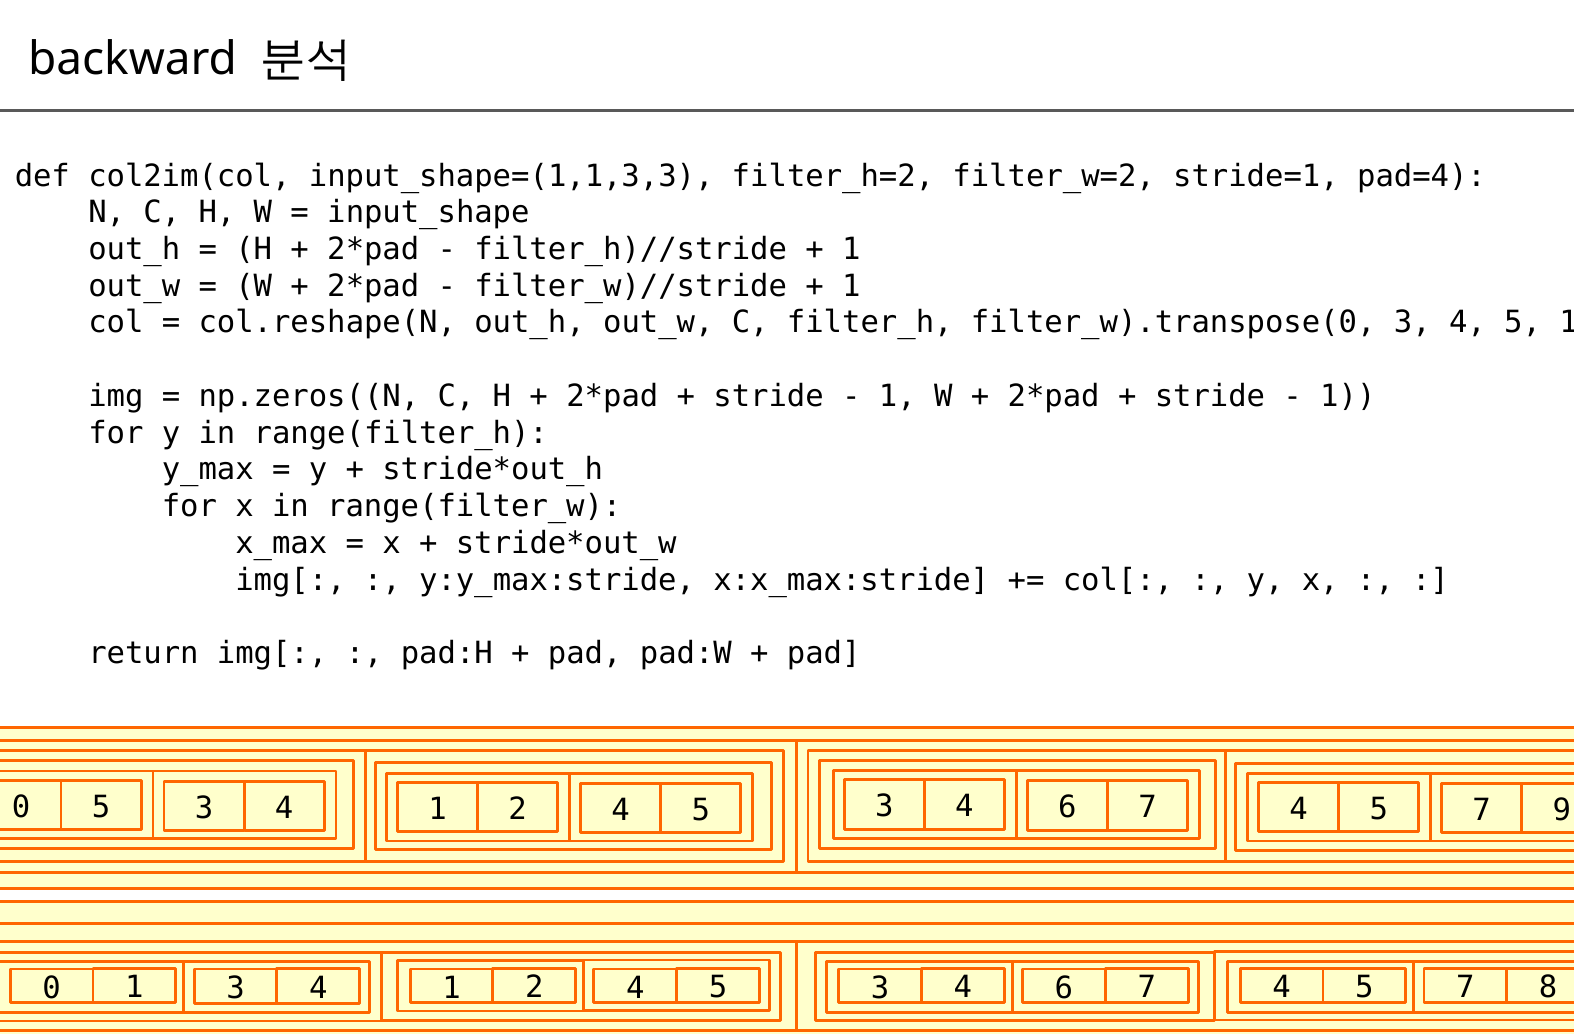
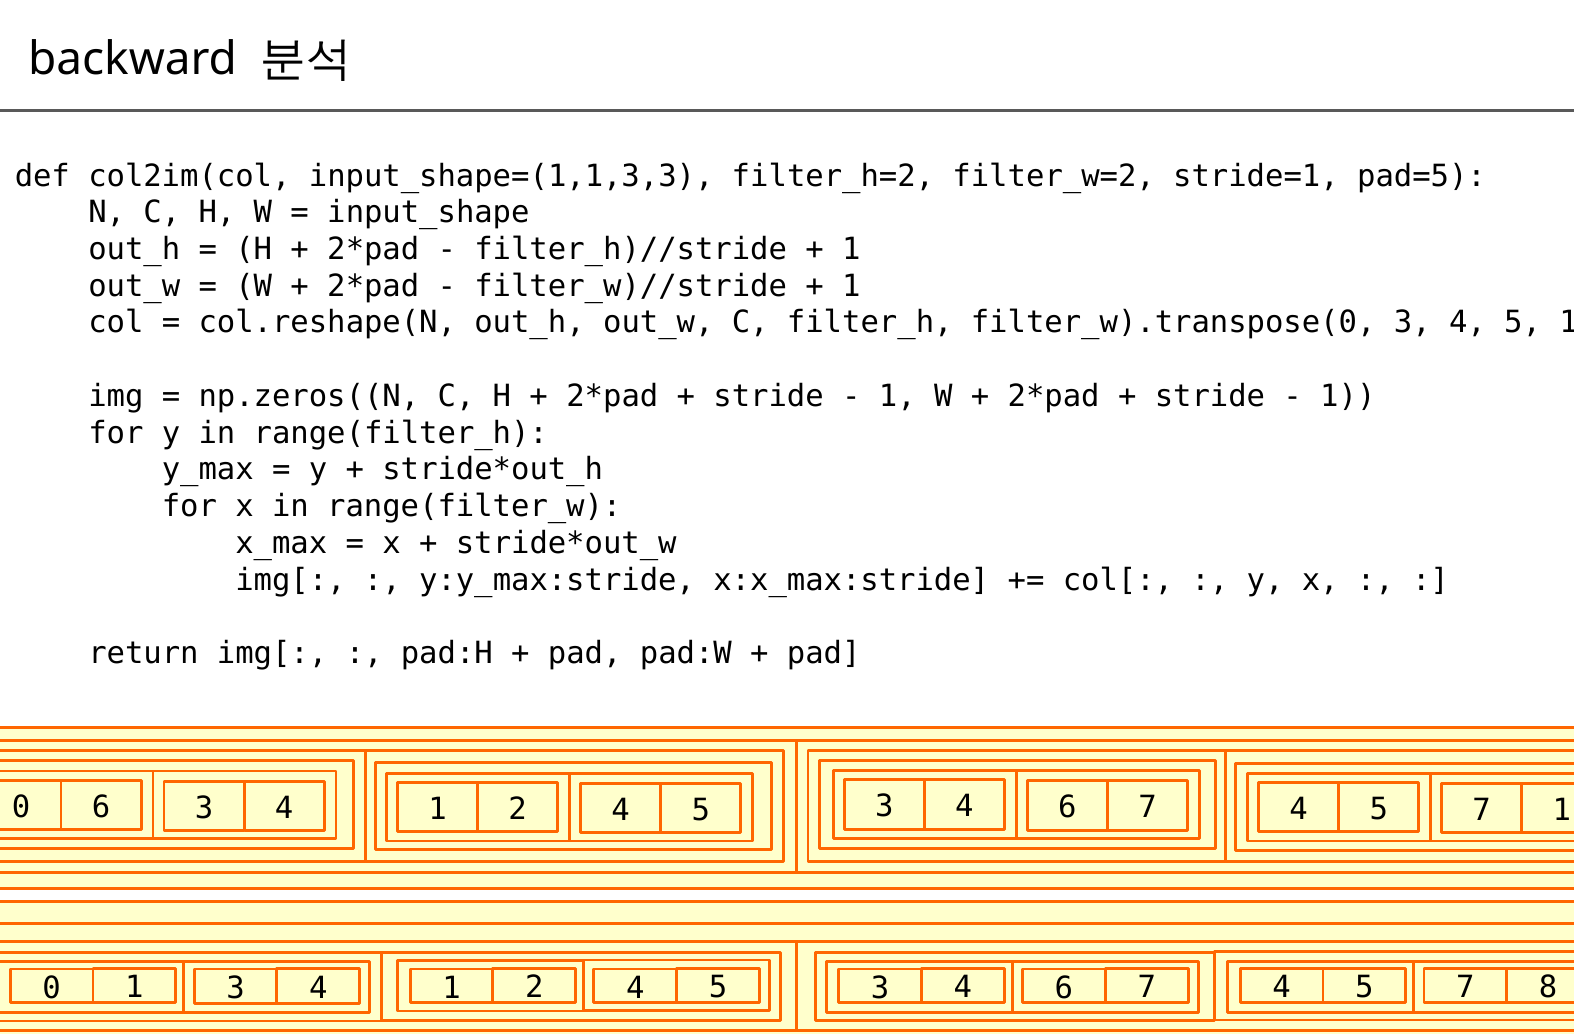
pad=4: pad=4 -> pad=5
0 5: 5 -> 6
7 9: 9 -> 1
